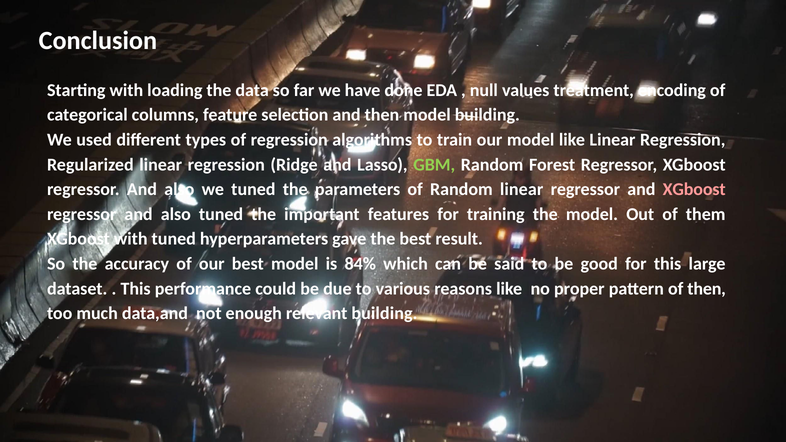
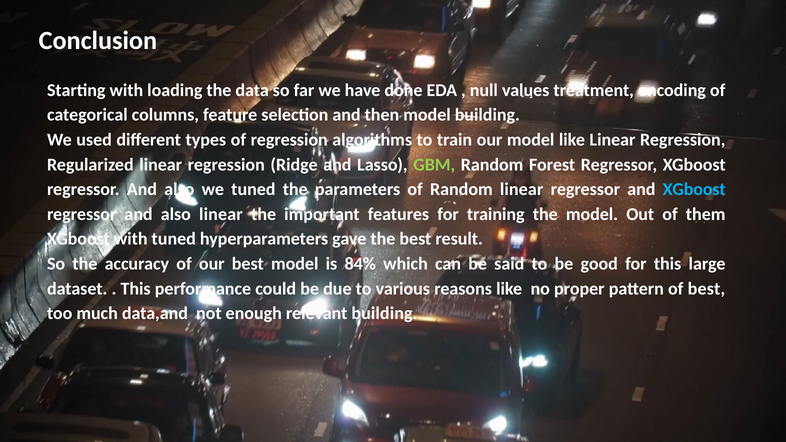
XGboost at (694, 189) colour: pink -> light blue
also tuned: tuned -> linear
of then: then -> best
